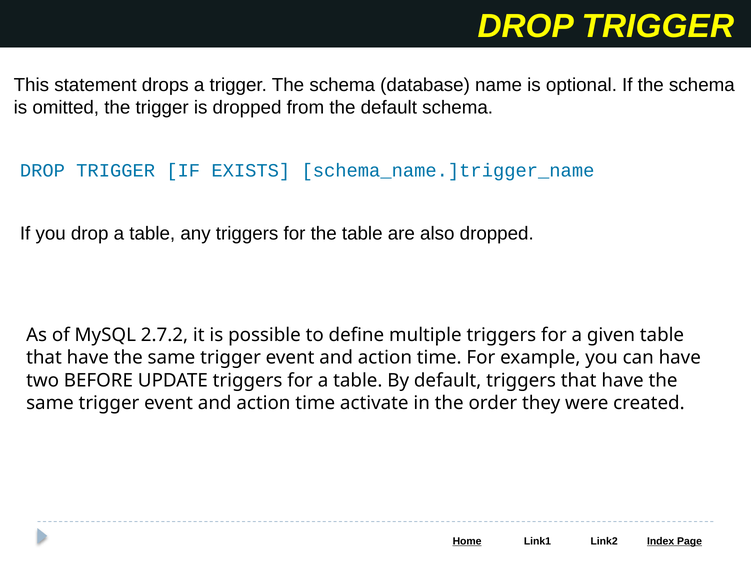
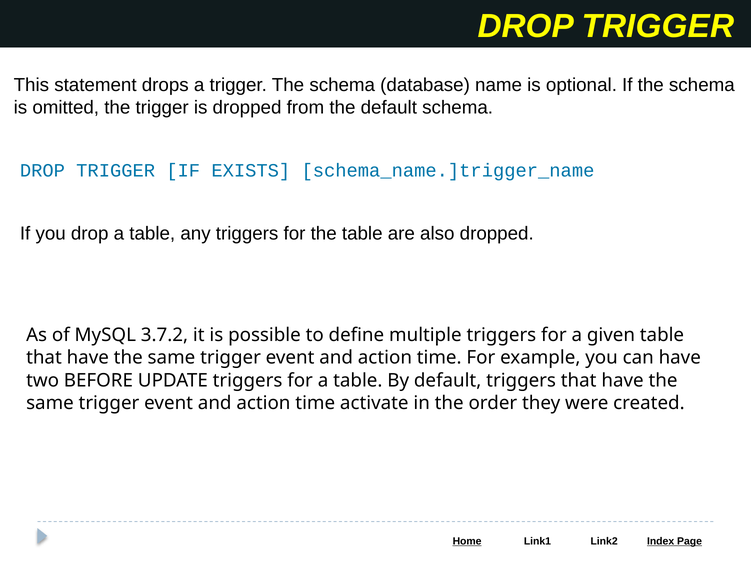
2.7.2: 2.7.2 -> 3.7.2
